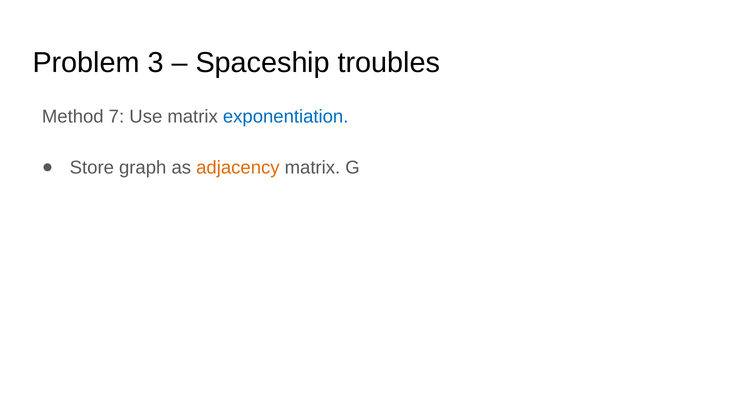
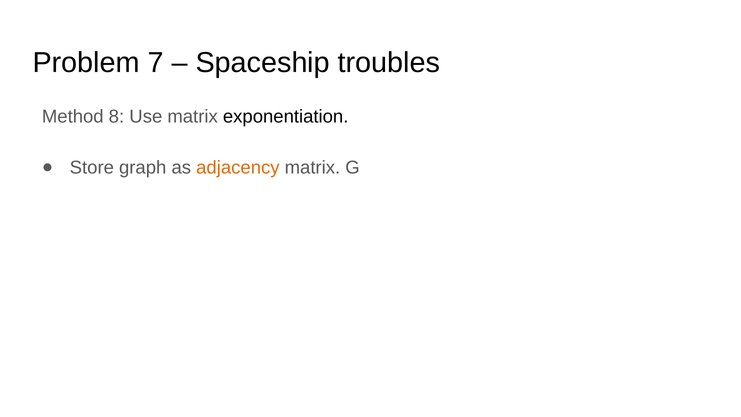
3: 3 -> 7
7: 7 -> 8
exponentiation colour: blue -> black
